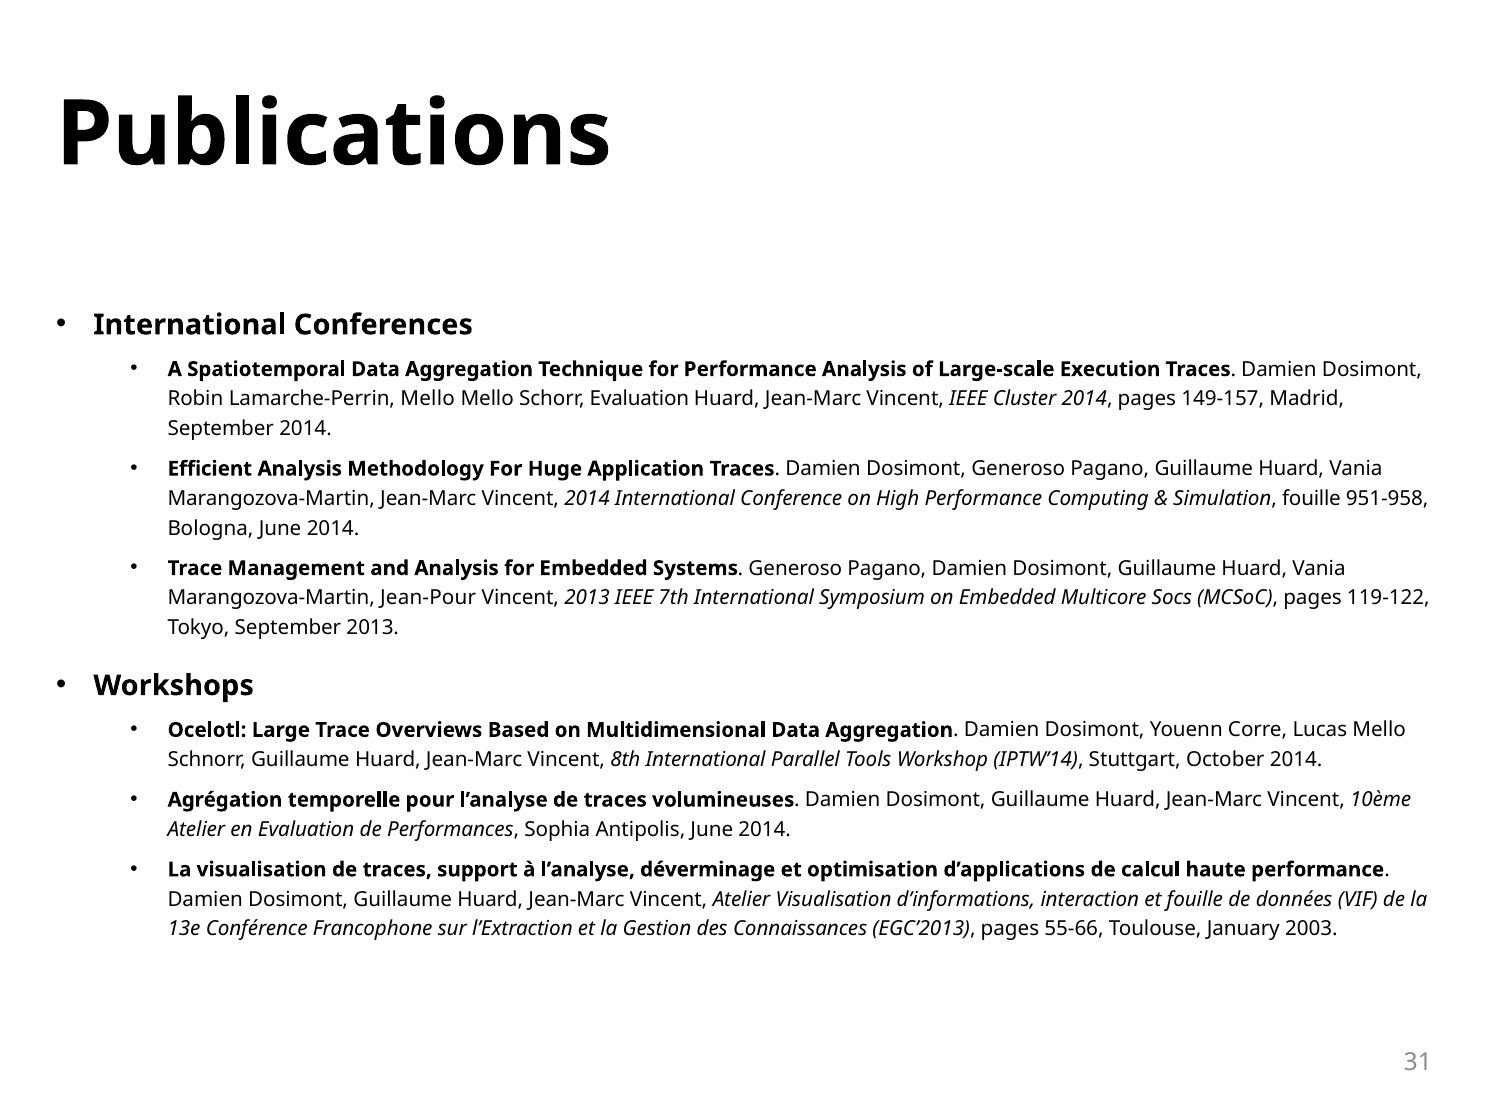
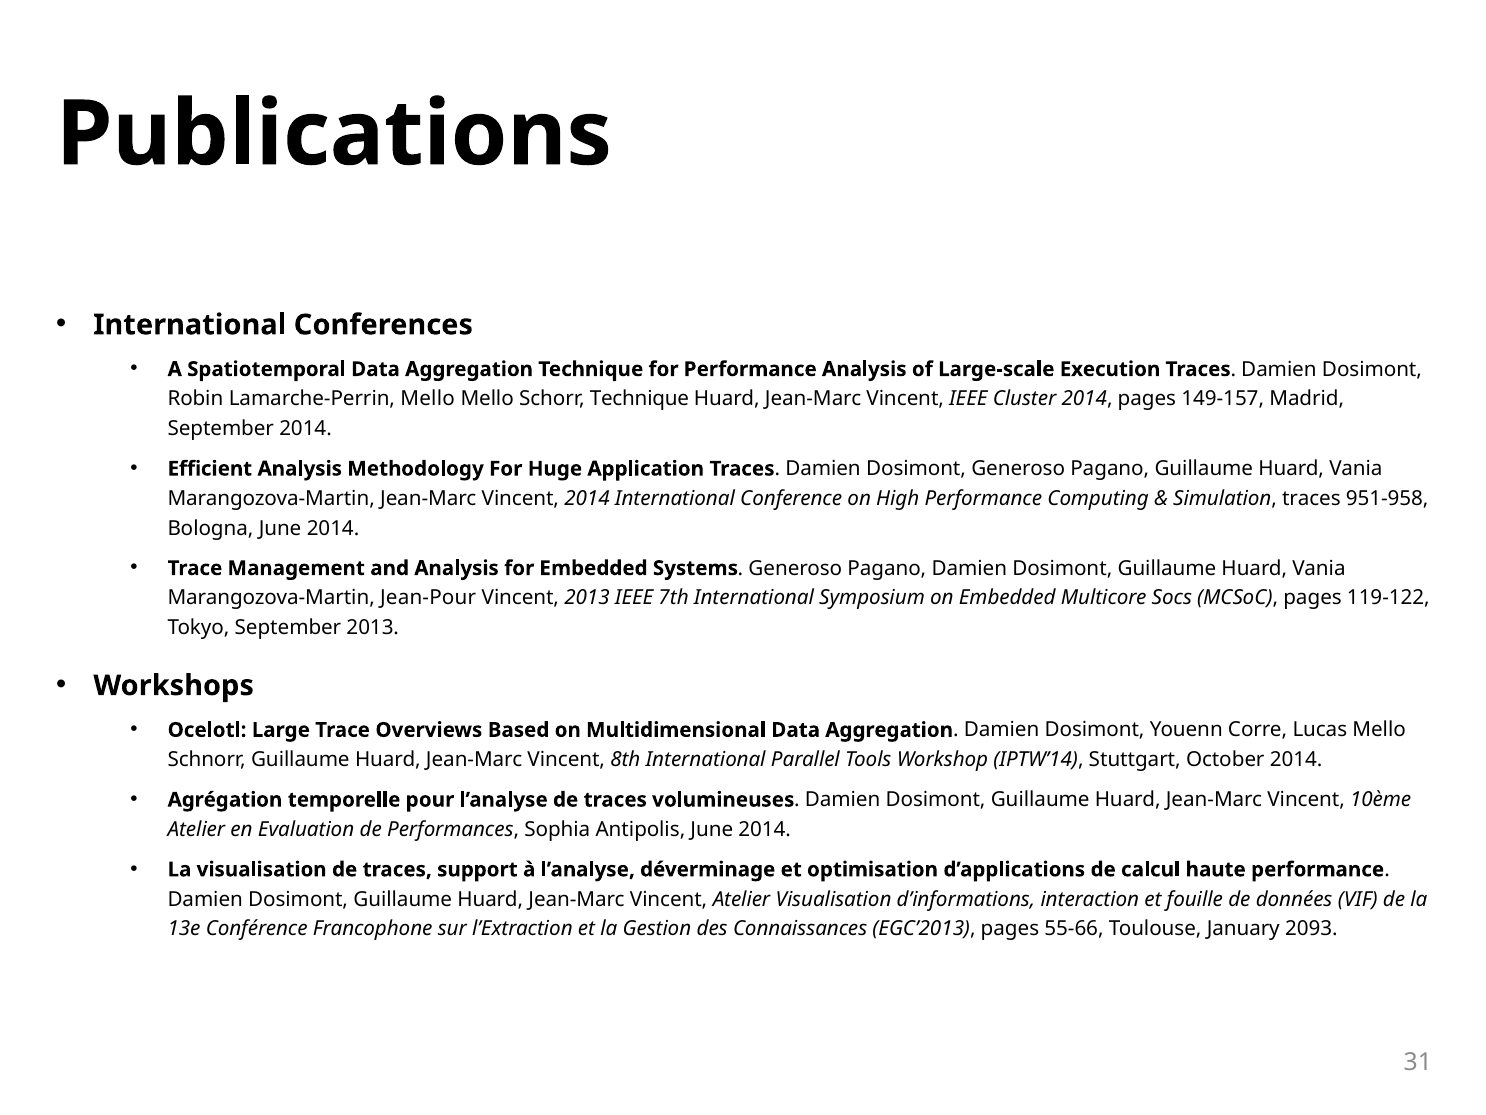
Schorr Evaluation: Evaluation -> Technique
Simulation fouille: fouille -> traces
2003: 2003 -> 2093
